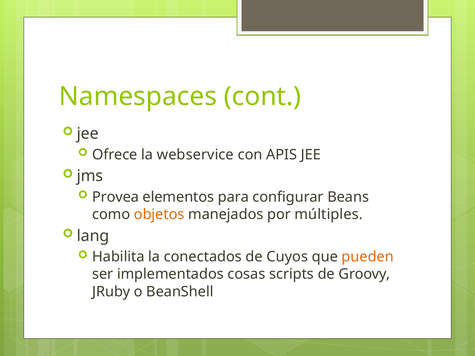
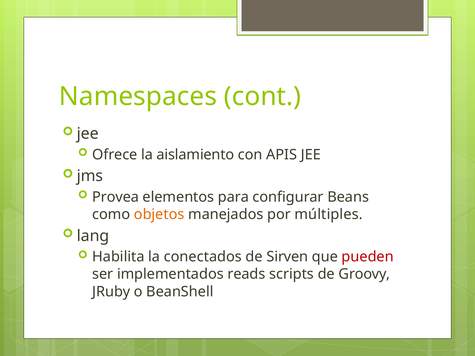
webservice: webservice -> aislamiento
Cuyos: Cuyos -> Sirven
pueden colour: orange -> red
cosas: cosas -> reads
